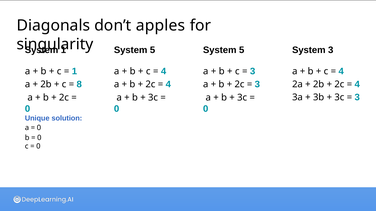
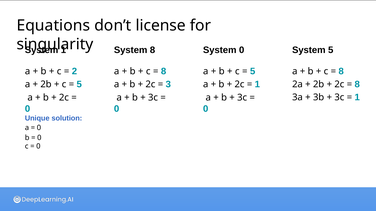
Diagonals: Diagonals -> Equations
apples: apples -> license
5 at (153, 50): 5 -> 8
5 at (242, 50): 5 -> 0
System 3: 3 -> 5
4 at (341, 72): 4 -> 8
1 at (74, 72): 1 -> 2
4 at (164, 72): 4 -> 8
3 at (253, 72): 3 -> 5
4 at (357, 85): 4 -> 8
8 at (79, 85): 8 -> 5
4 at (168, 85): 4 -> 3
3 at (257, 85): 3 -> 1
3 at (357, 98): 3 -> 1
